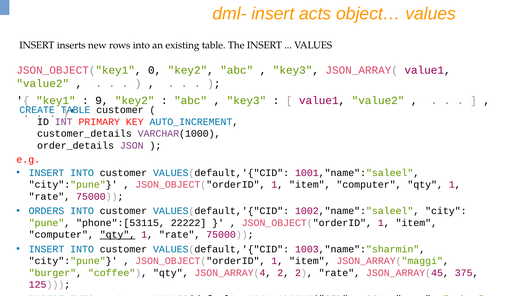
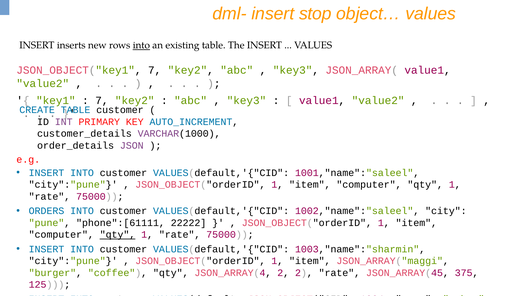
acts: acts -> stop
into at (141, 45) underline: none -> present
JSON_OBJECT("key1 0: 0 -> 7
9 at (102, 100): 9 -> 7
phone":[53115: phone":[53115 -> phone":[61111
